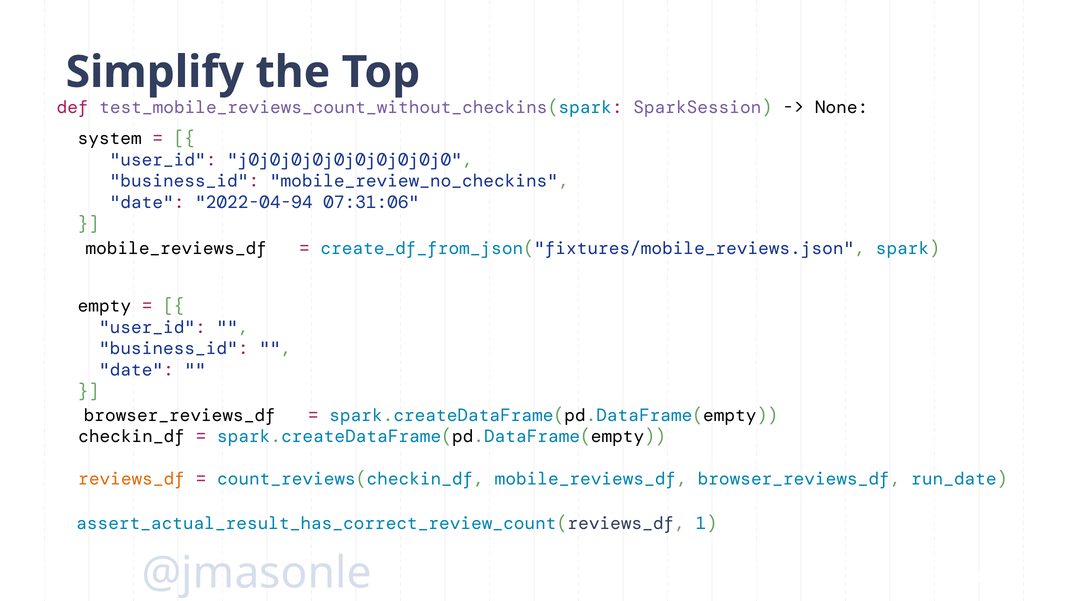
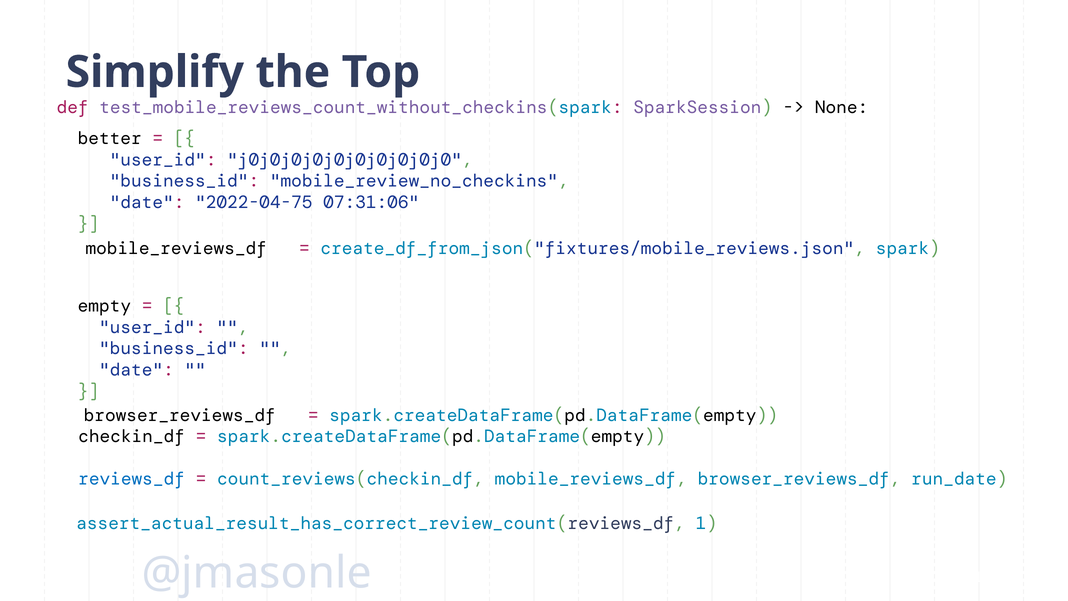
system: system -> better
2022-04-94: 2022-04-94 -> 2022-04-75
reviews_df colour: orange -> blue
